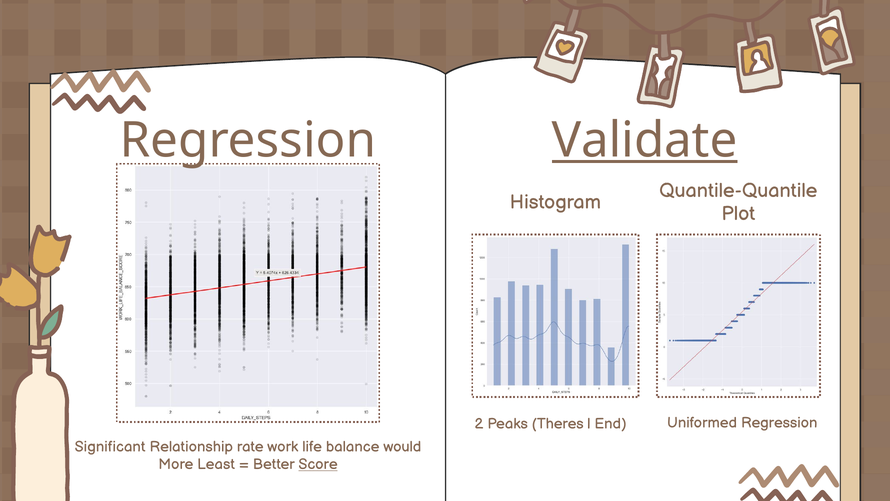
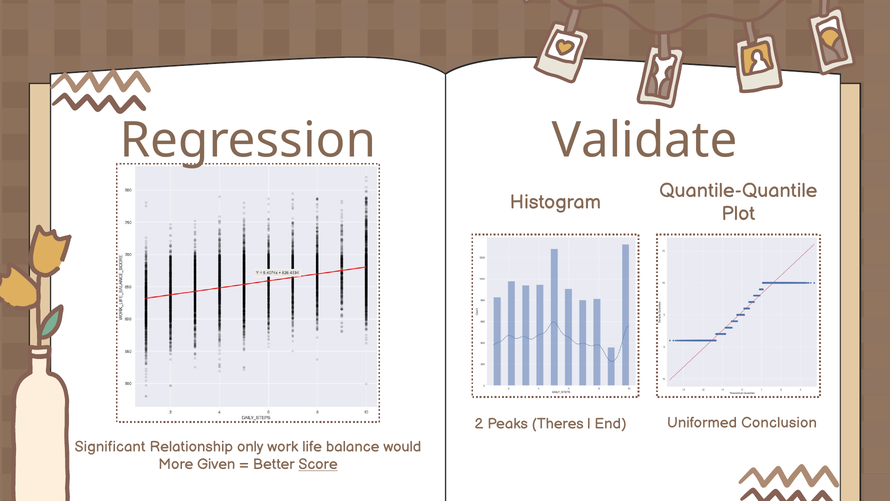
Validate underline: present -> none
Uniformed Regression: Regression -> Conclusion
rate: rate -> only
Least: Least -> Given
